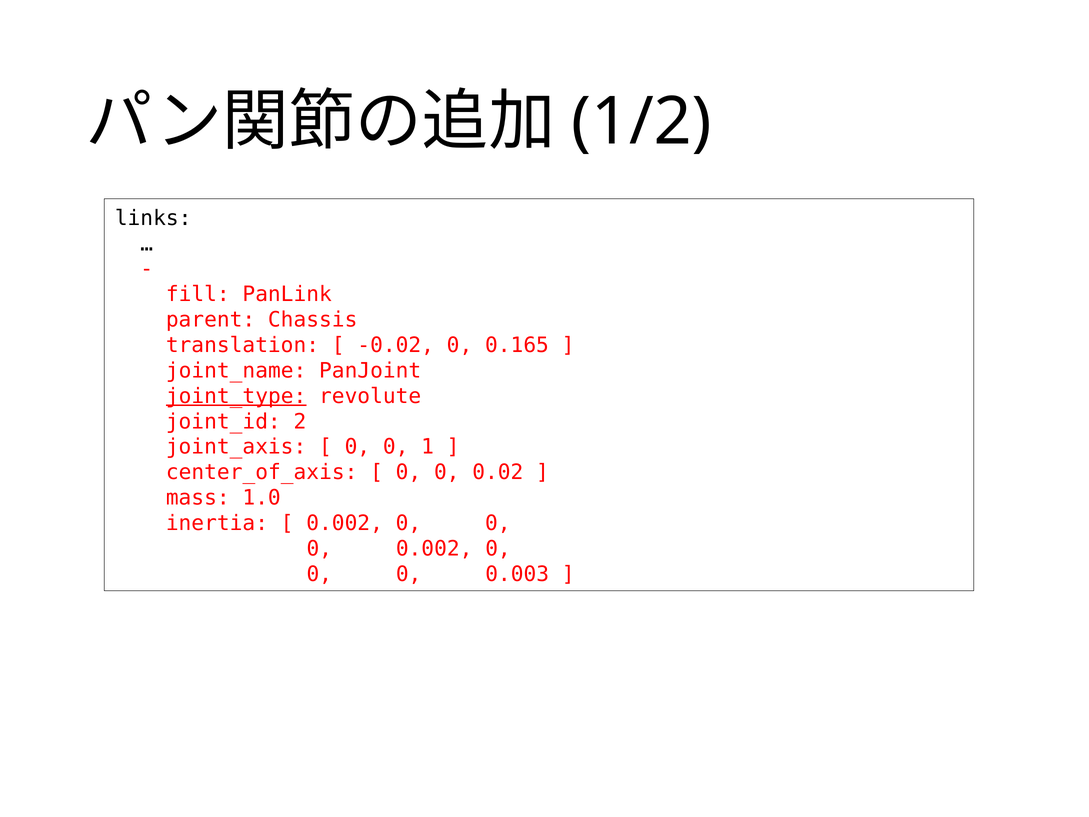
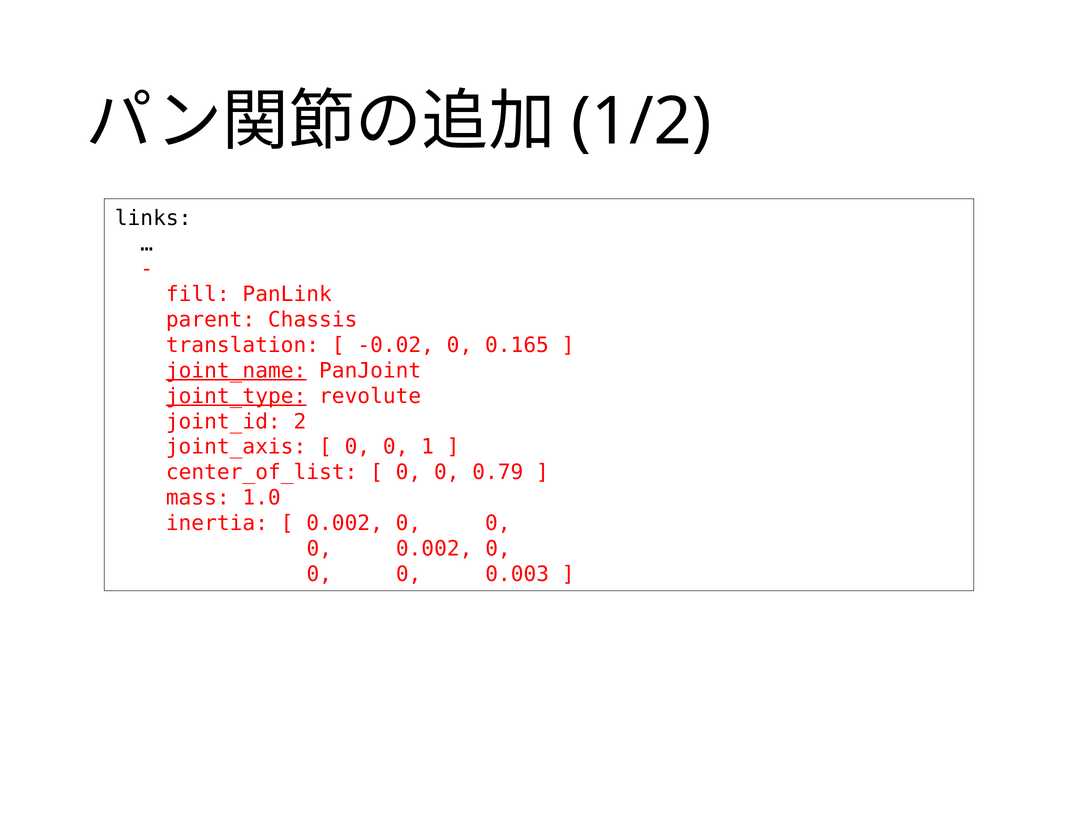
joint_name underline: none -> present
center_of_axis: center_of_axis -> center_of_list
0.02: 0.02 -> 0.79
